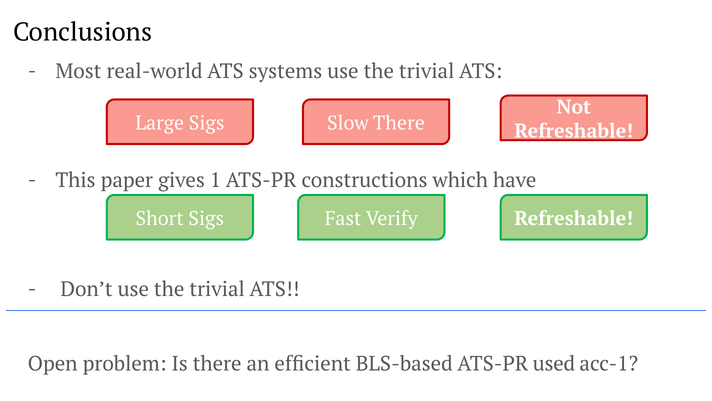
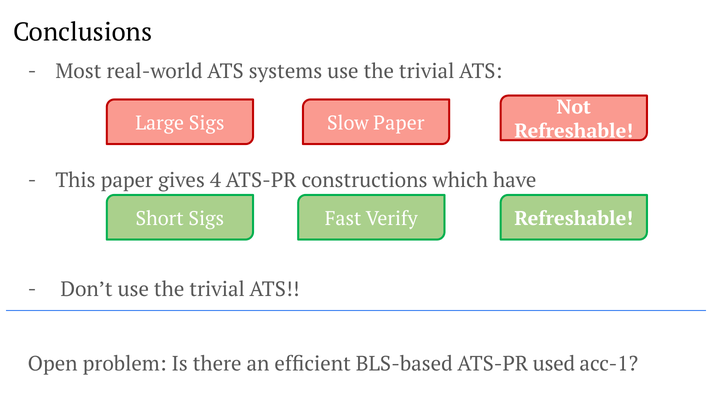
Slow There: There -> Paper
1: 1 -> 4
